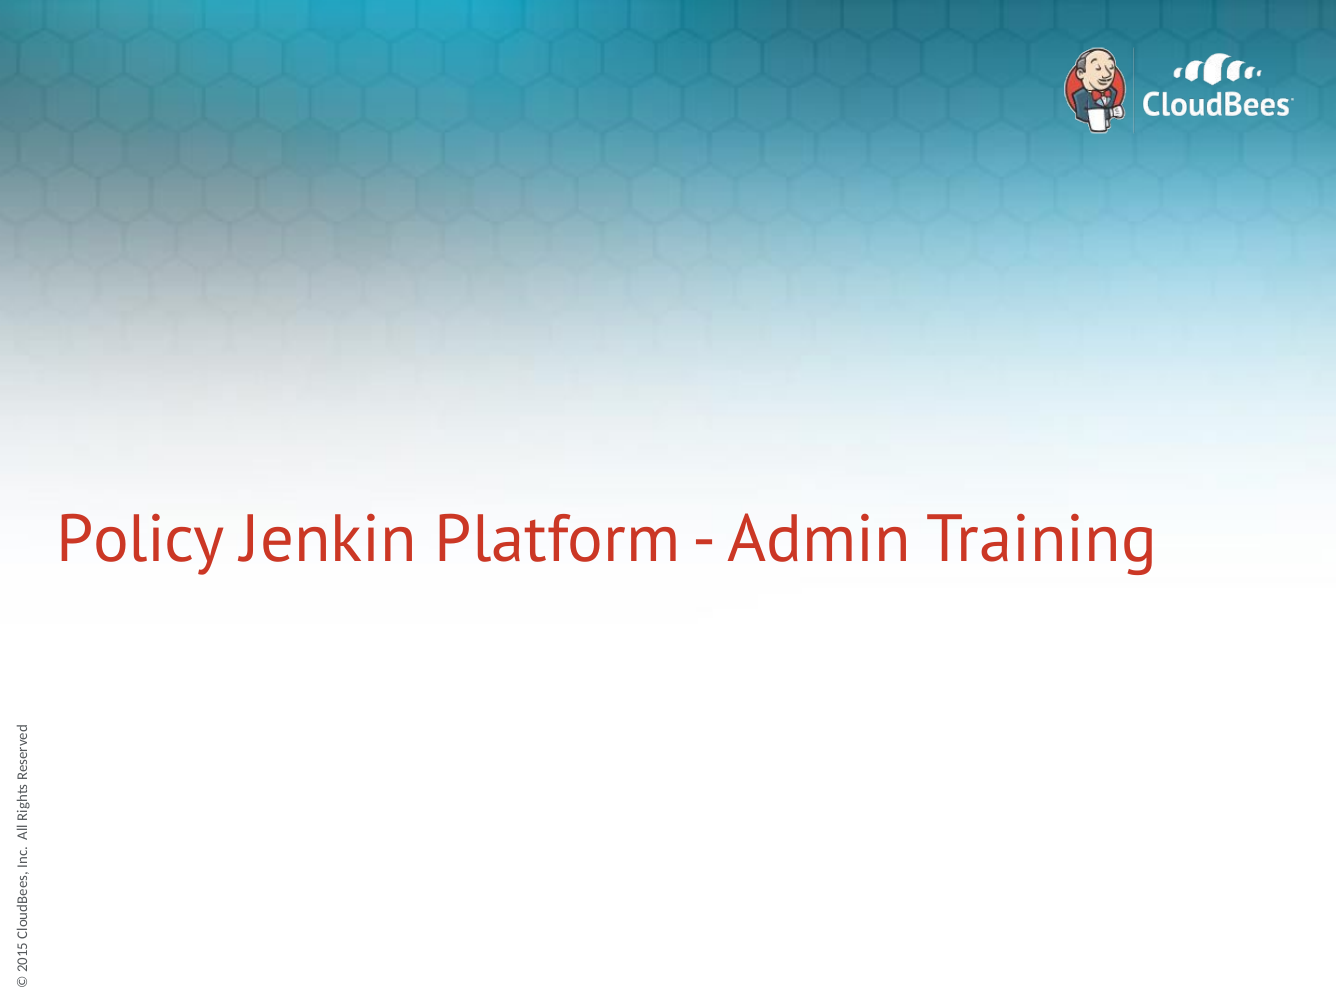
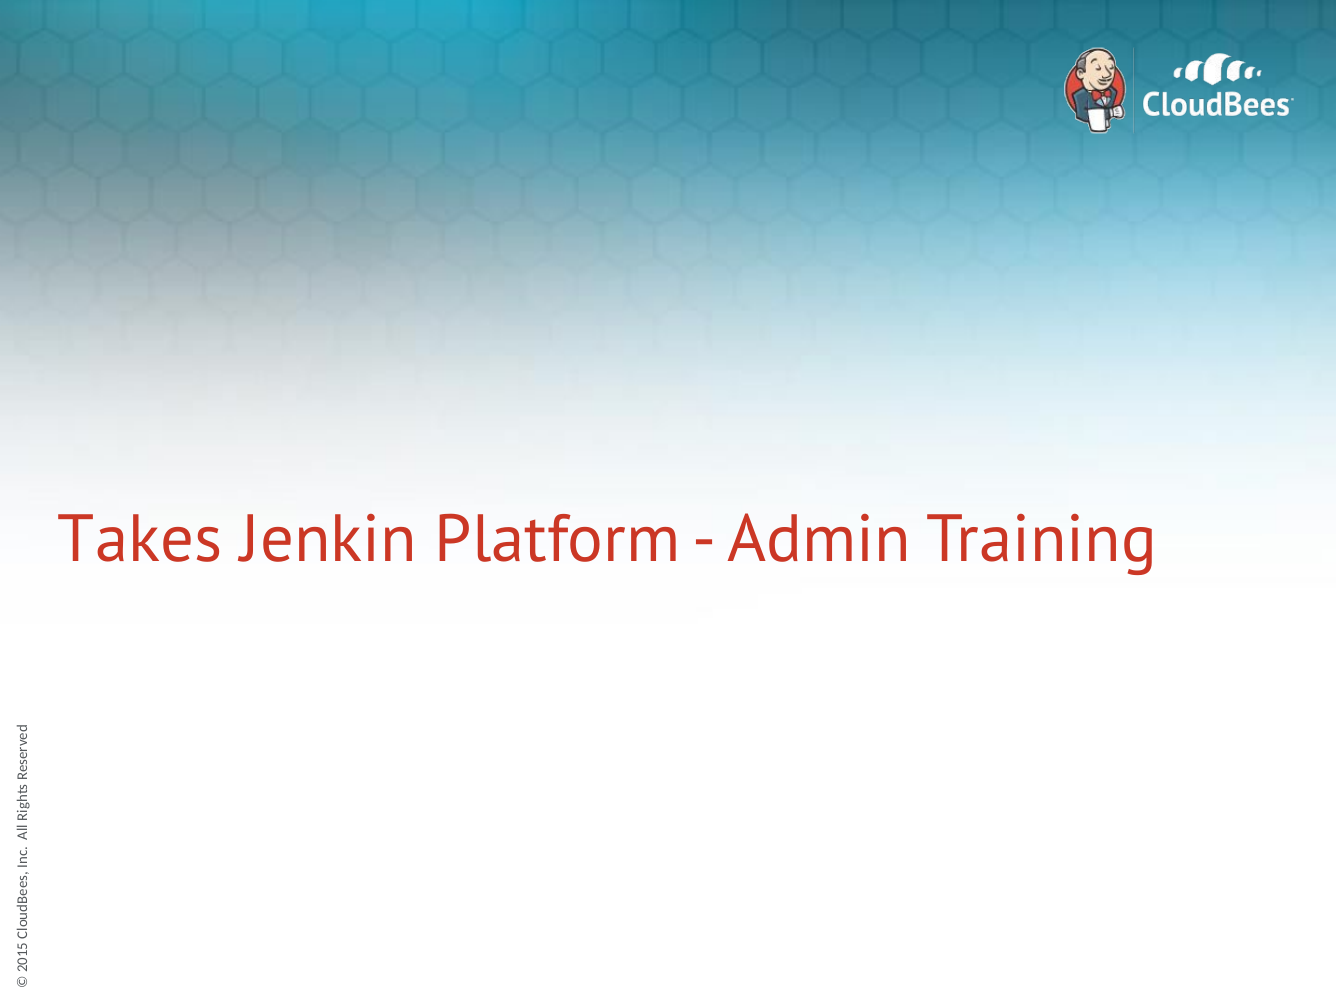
Policy: Policy -> Takes
